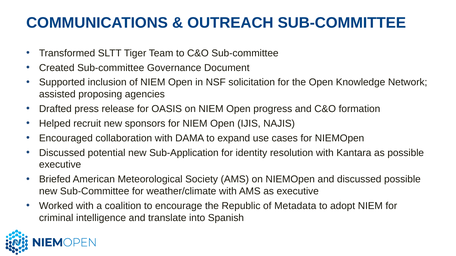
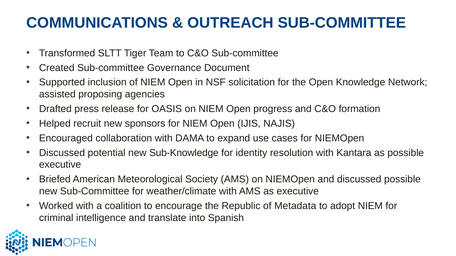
Sub-Application: Sub-Application -> Sub-Knowledge
